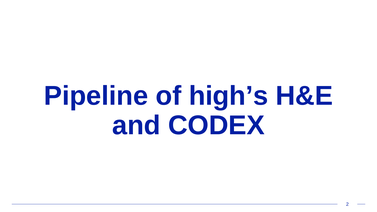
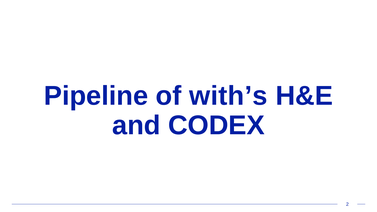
high’s: high’s -> with’s
